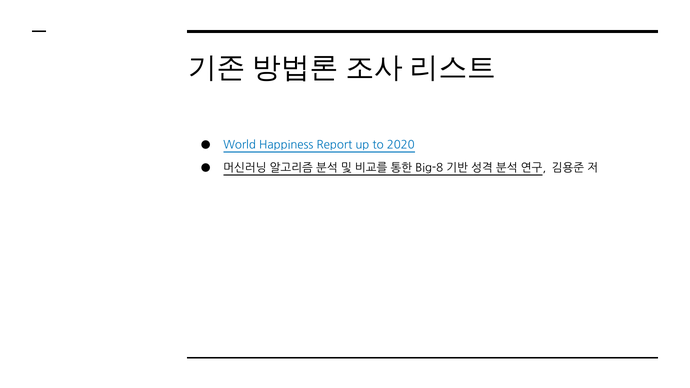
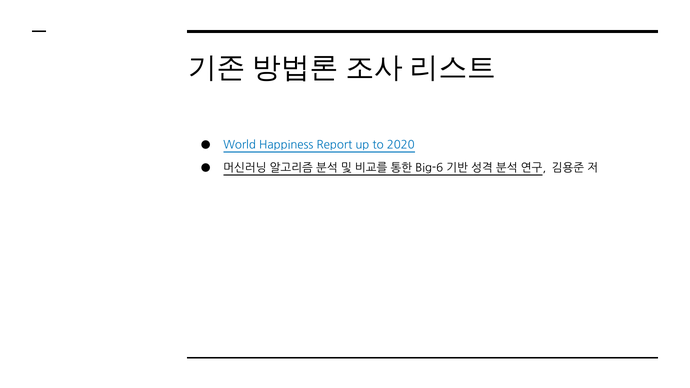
Big-8: Big-8 -> Big-6
